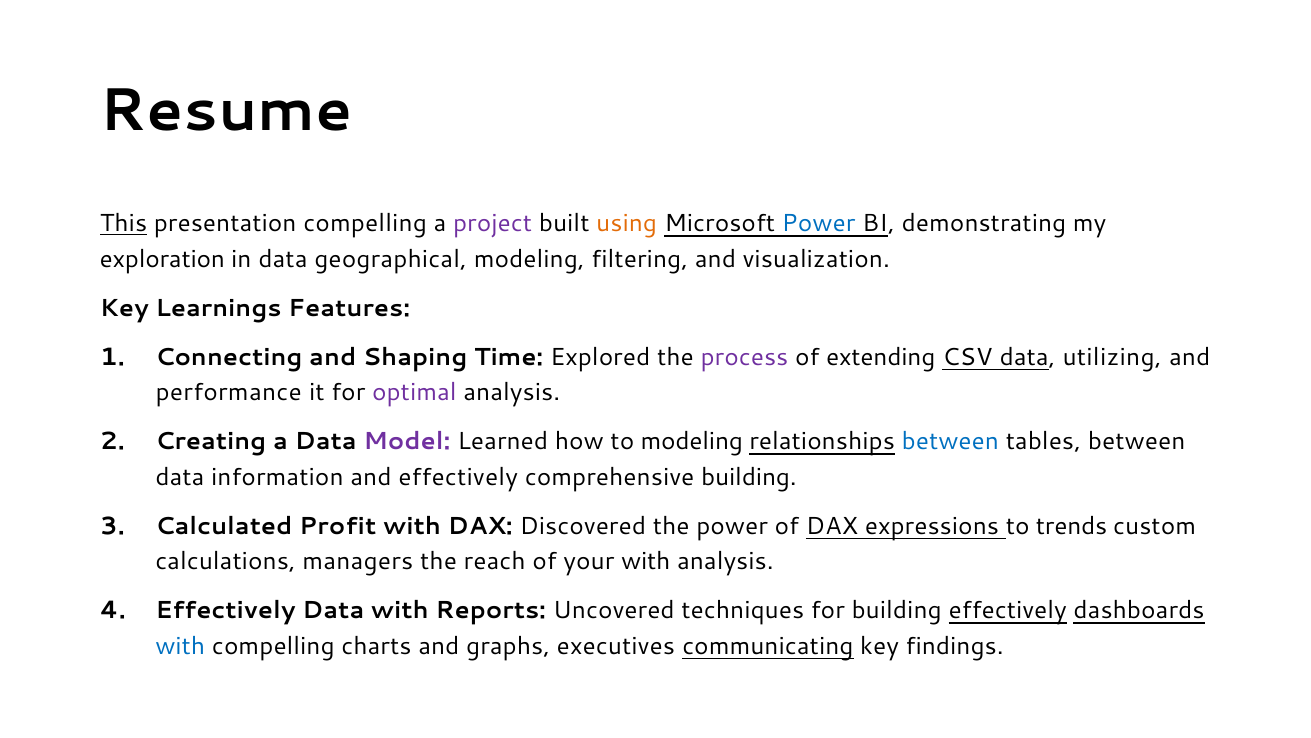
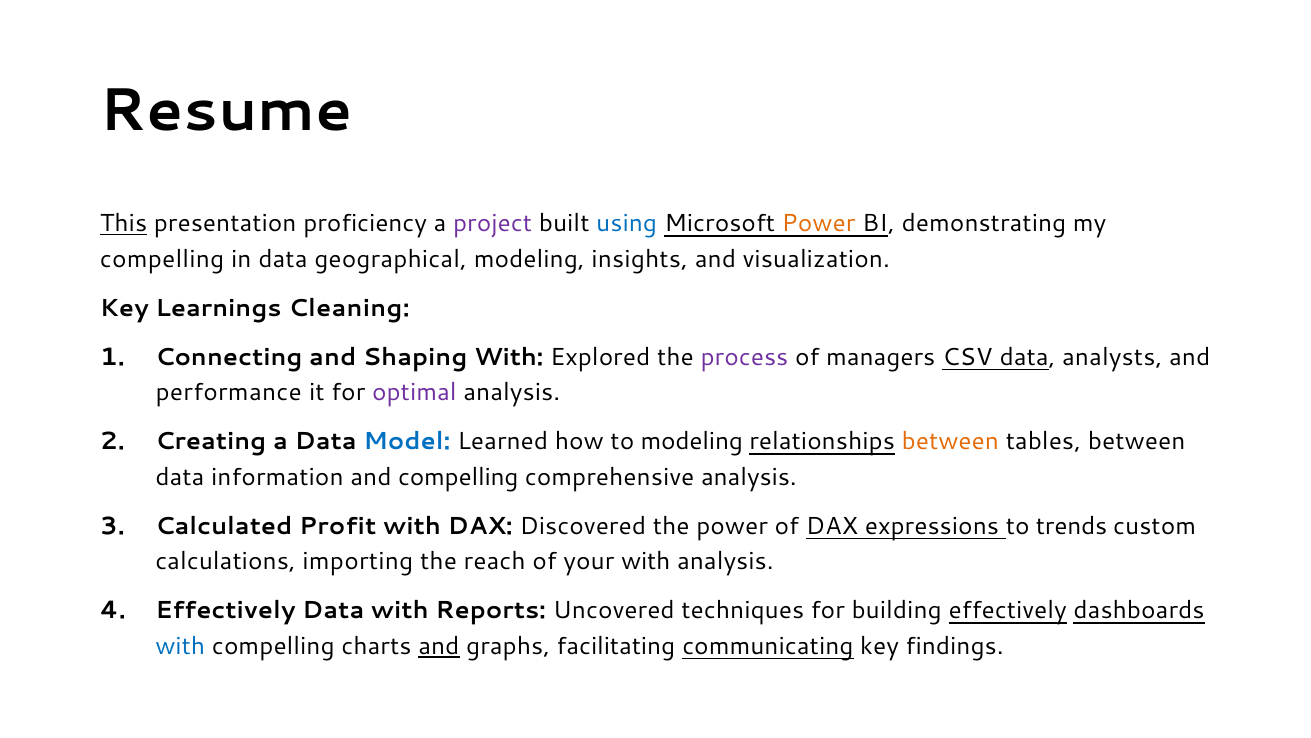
presentation compelling: compelling -> proficiency
using colour: orange -> blue
Power at (819, 224) colour: blue -> orange
exploration at (162, 259): exploration -> compelling
filtering: filtering -> insights
Features: Features -> Cleaning
Shaping Time: Time -> With
extending: extending -> managers
utilizing: utilizing -> analysts
Model colour: purple -> blue
between at (950, 441) colour: blue -> orange
and effectively: effectively -> compelling
comprehensive building: building -> analysis
managers: managers -> importing
and at (439, 646) underline: none -> present
executives: executives -> facilitating
